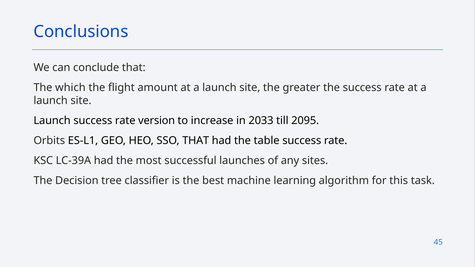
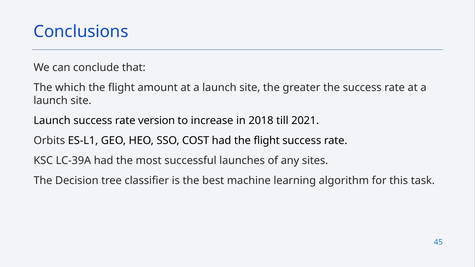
2033: 2033 -> 2018
2095: 2095 -> 2021
SSO THAT: THAT -> COST
had the table: table -> flight
